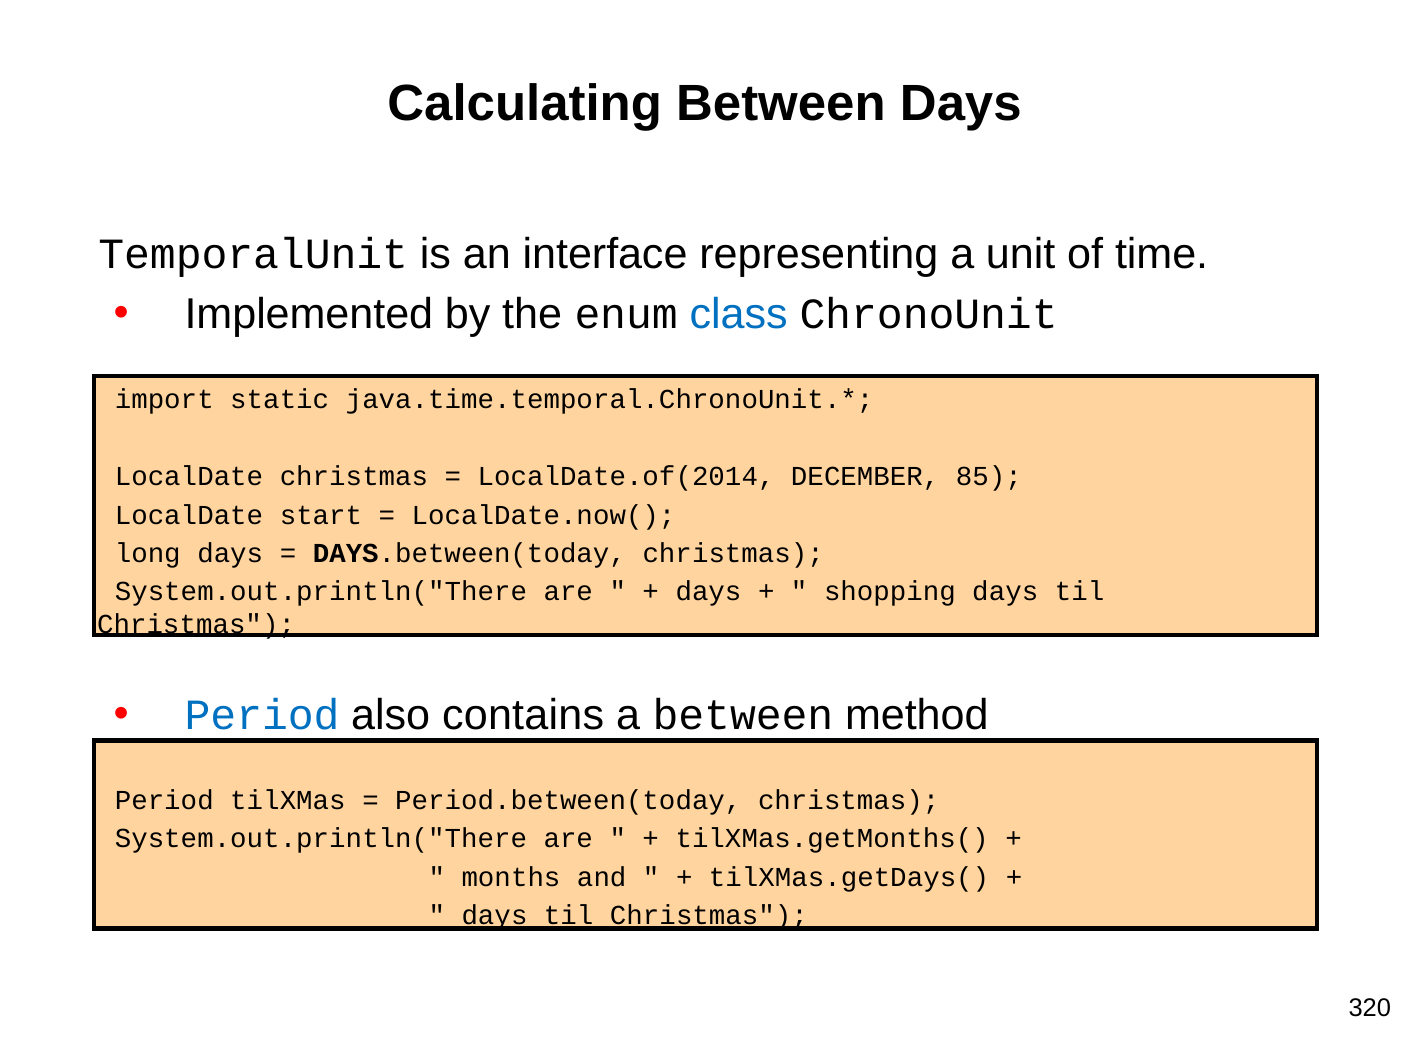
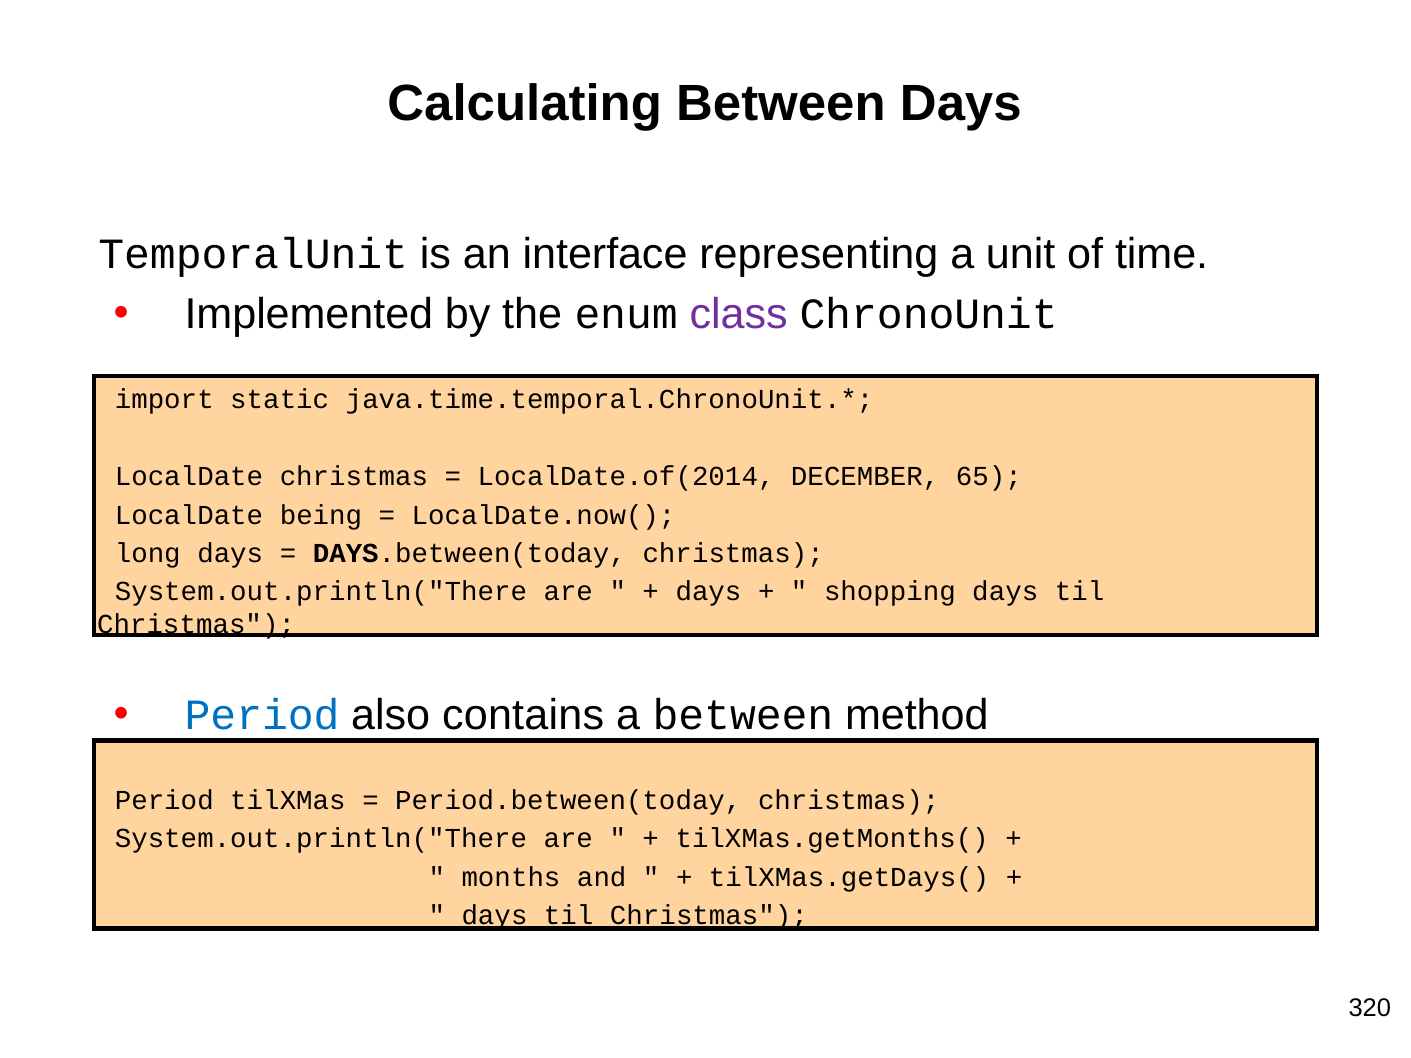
class colour: blue -> purple
85: 85 -> 65
start: start -> being
